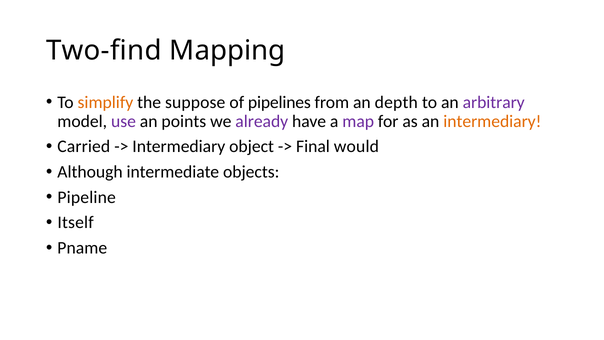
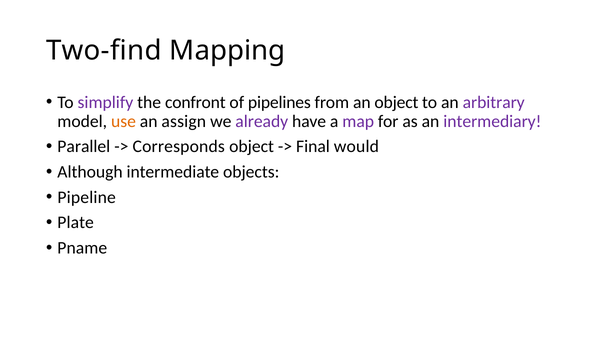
simplify colour: orange -> purple
suppose: suppose -> confront
an depth: depth -> object
use colour: purple -> orange
points: points -> assign
intermediary at (492, 121) colour: orange -> purple
Carried: Carried -> Parallel
Intermediary at (179, 146): Intermediary -> Corresponds
Itself: Itself -> Plate
